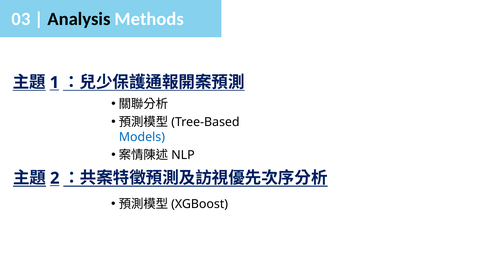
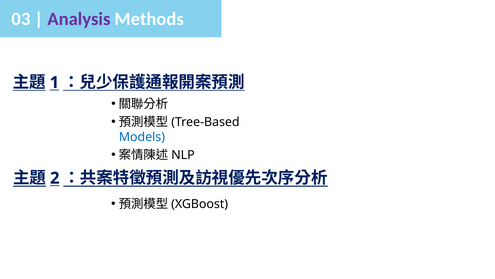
Analysis colour: black -> purple
